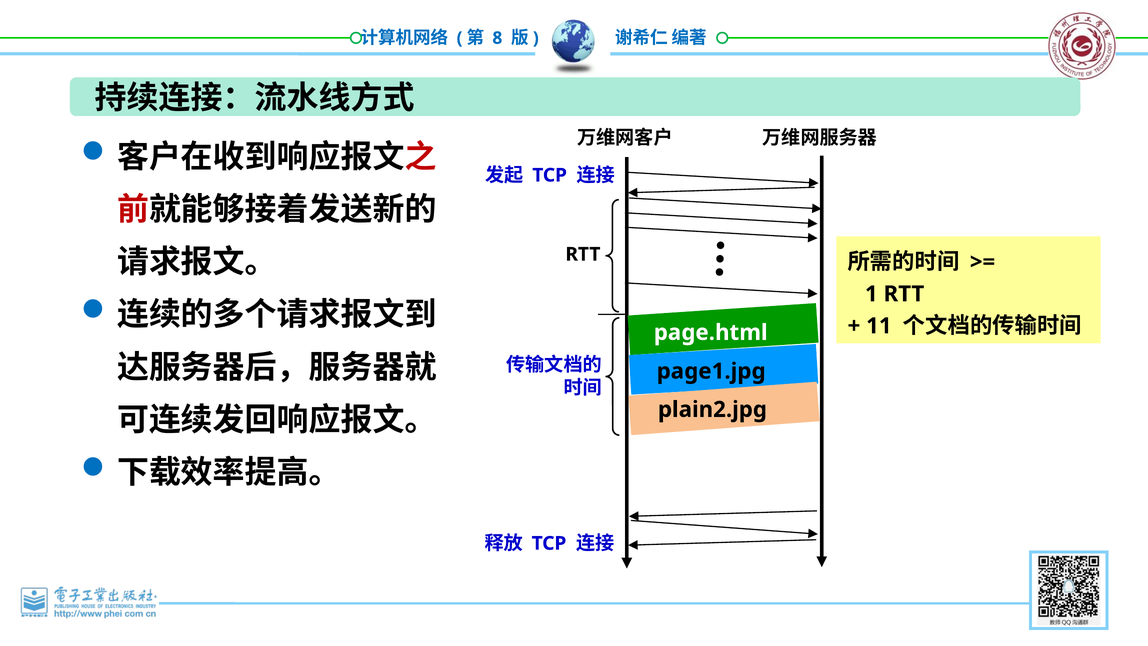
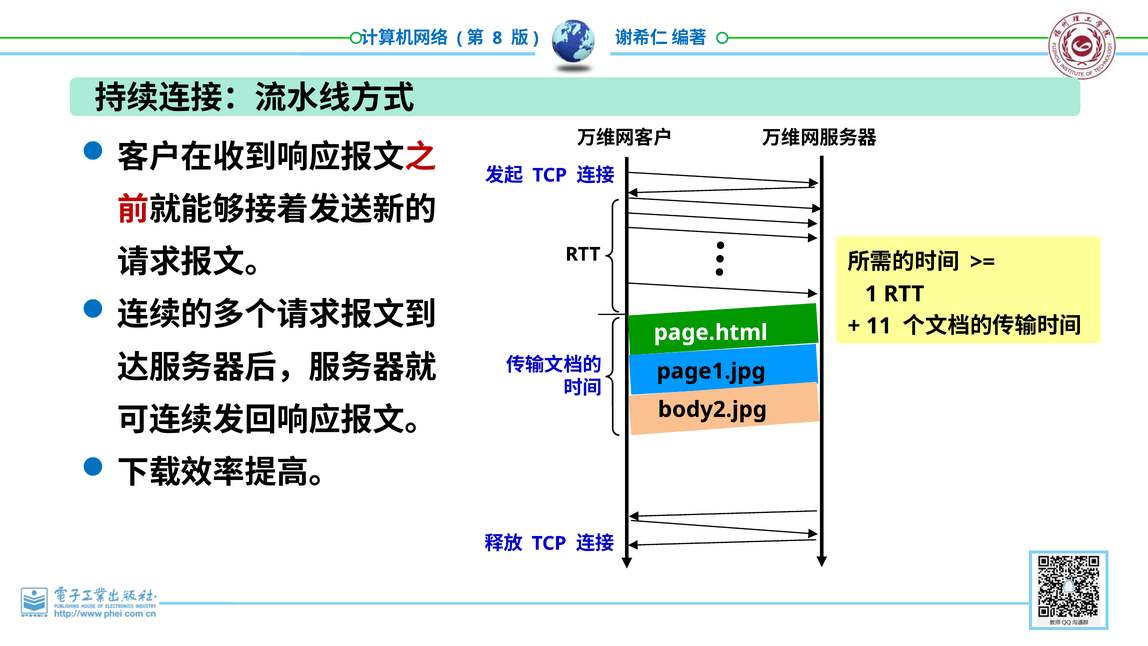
plain2.jpg: plain2.jpg -> body2.jpg
